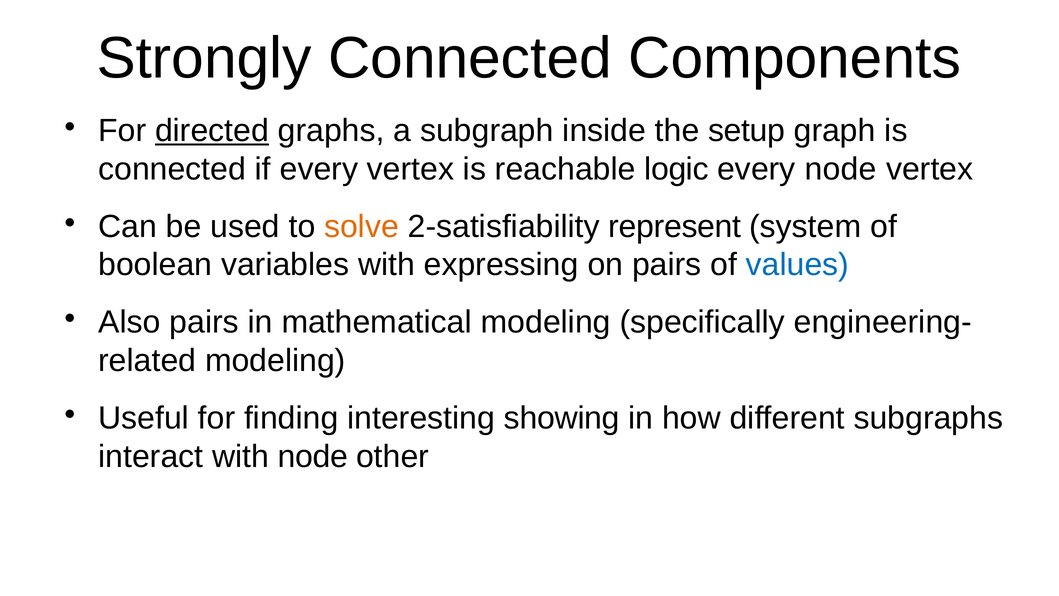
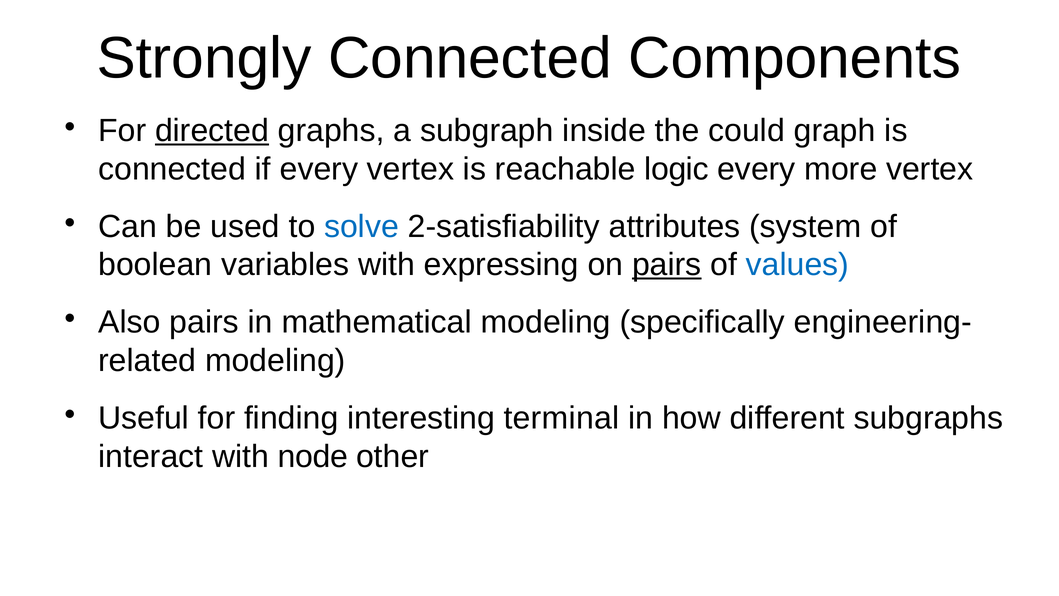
setup: setup -> could
every node: node -> more
solve colour: orange -> blue
represent: represent -> attributes
pairs at (667, 265) underline: none -> present
showing: showing -> terminal
